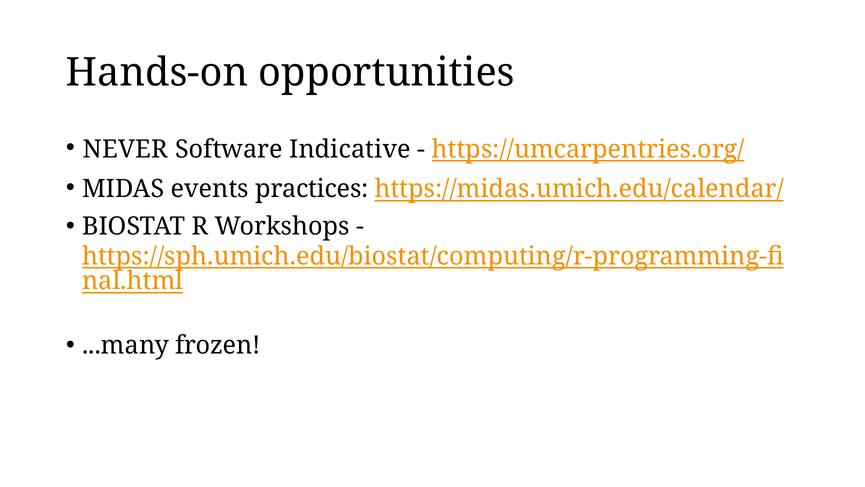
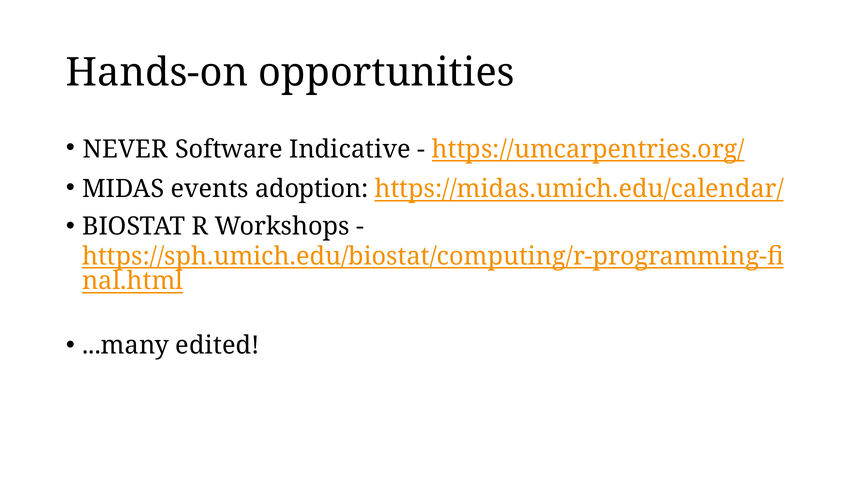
practices: practices -> adoption
frozen: frozen -> edited
